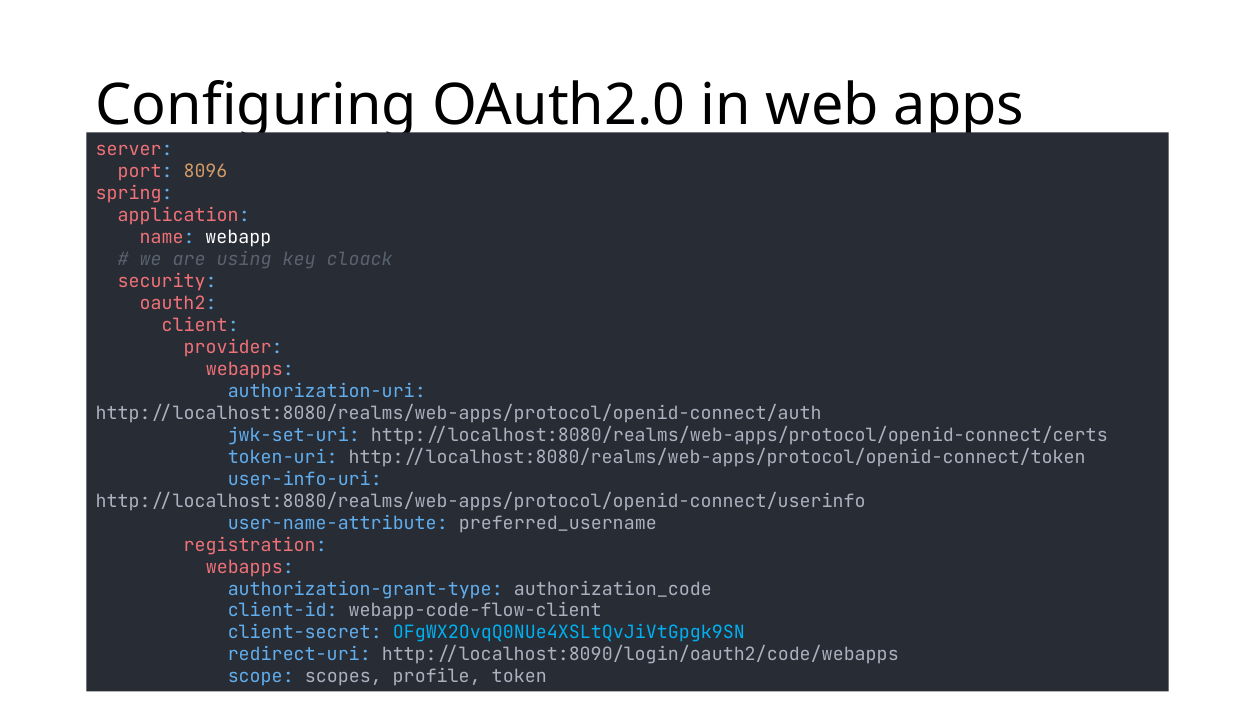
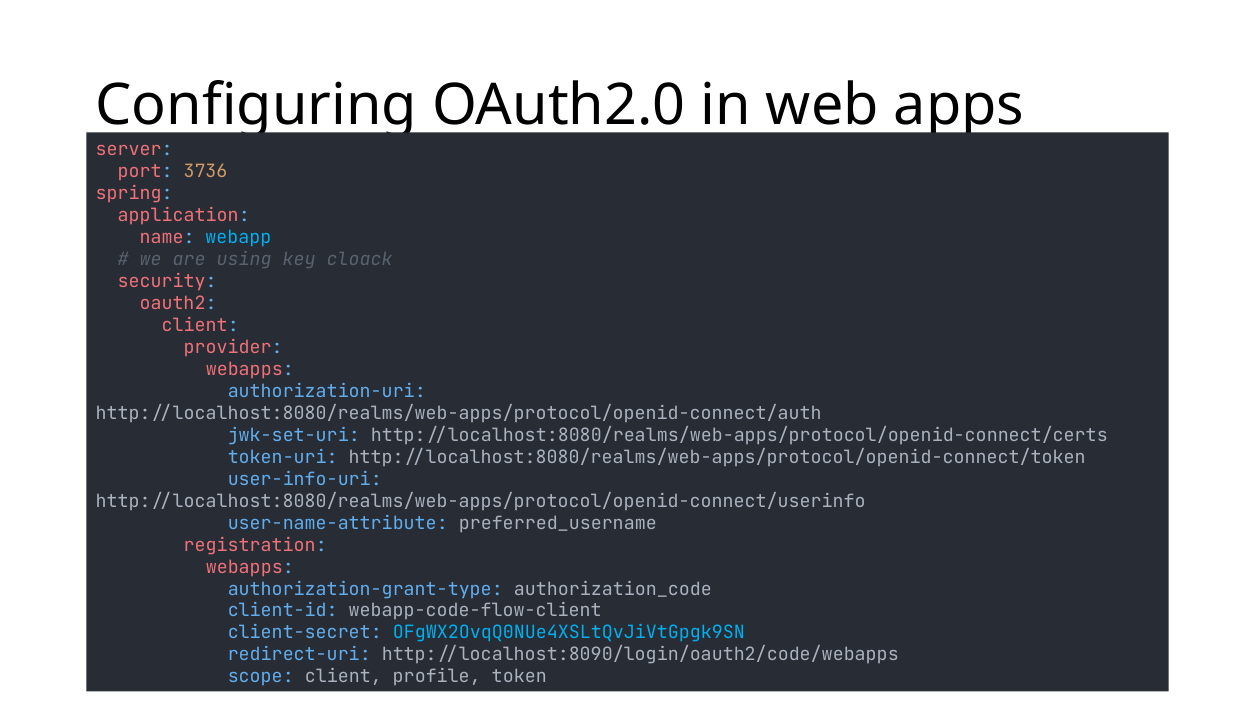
8096: 8096 -> 3736
webapp colour: white -> light blue
scope scopes: scopes -> client
